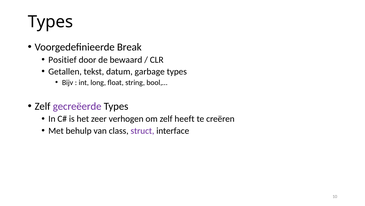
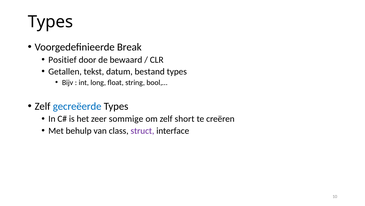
garbage: garbage -> bestand
gecreëerde colour: purple -> blue
verhogen: verhogen -> sommige
heeft: heeft -> short
